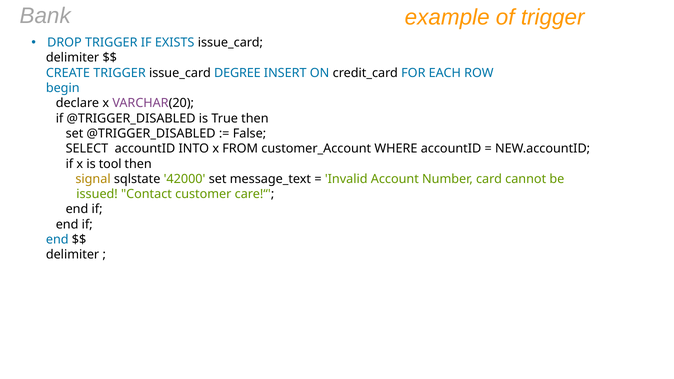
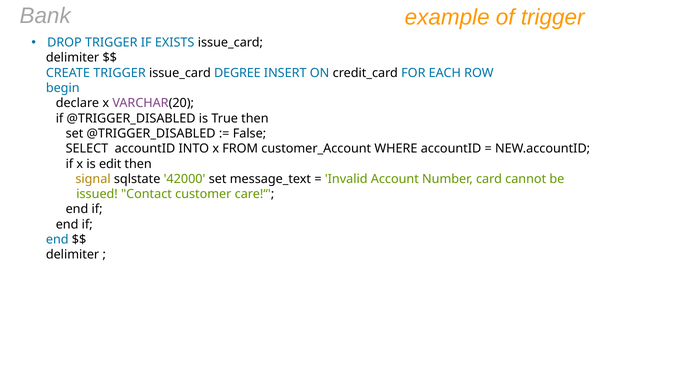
tool: tool -> edit
